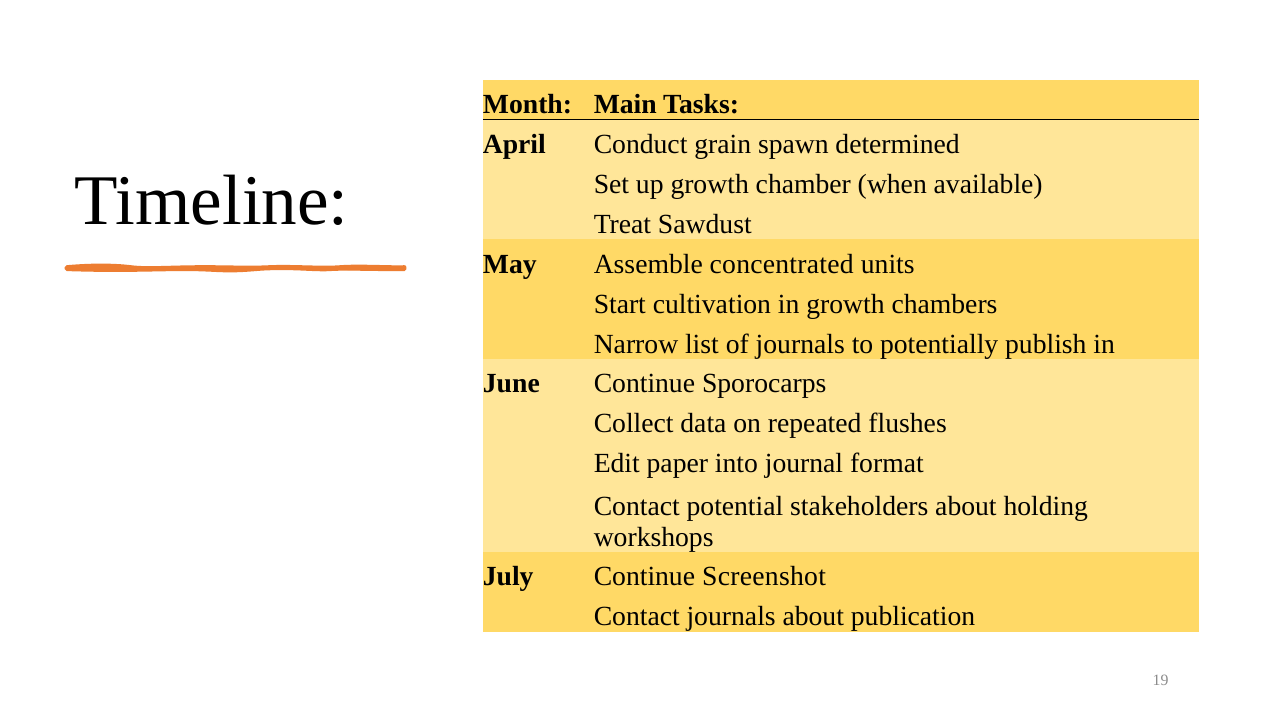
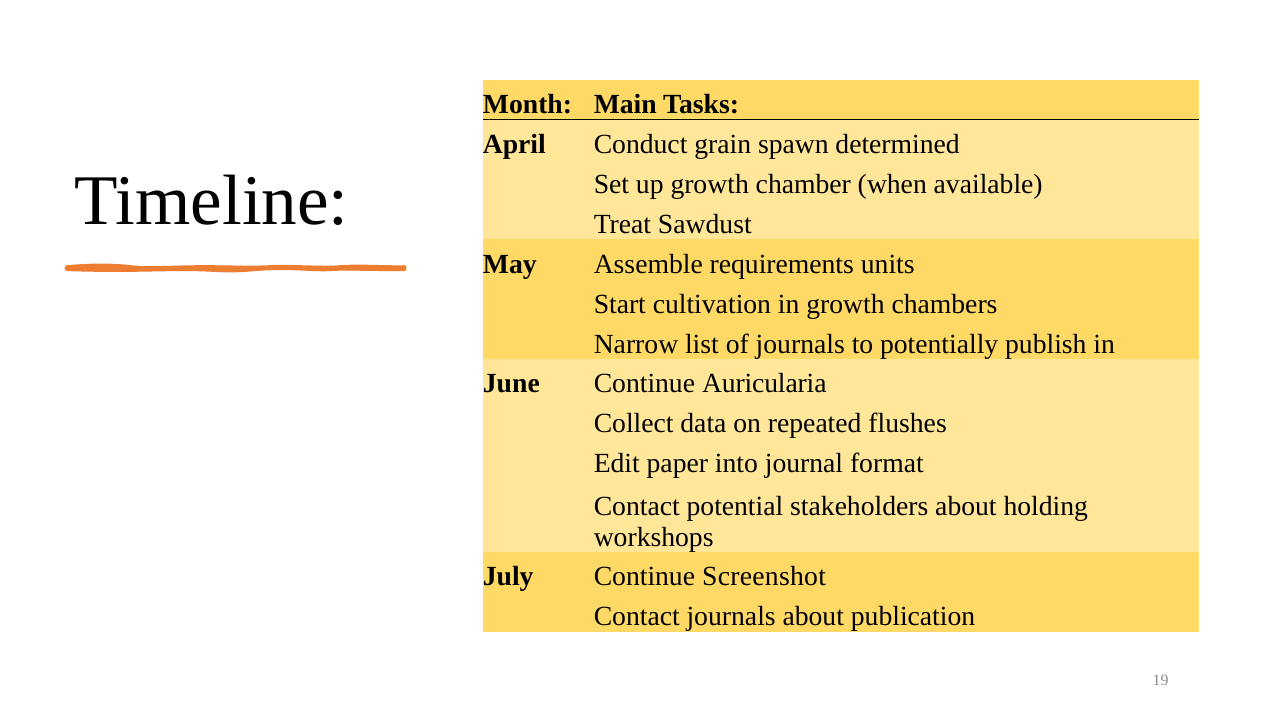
concentrated: concentrated -> requirements
Sporocarps: Sporocarps -> Auricularia
